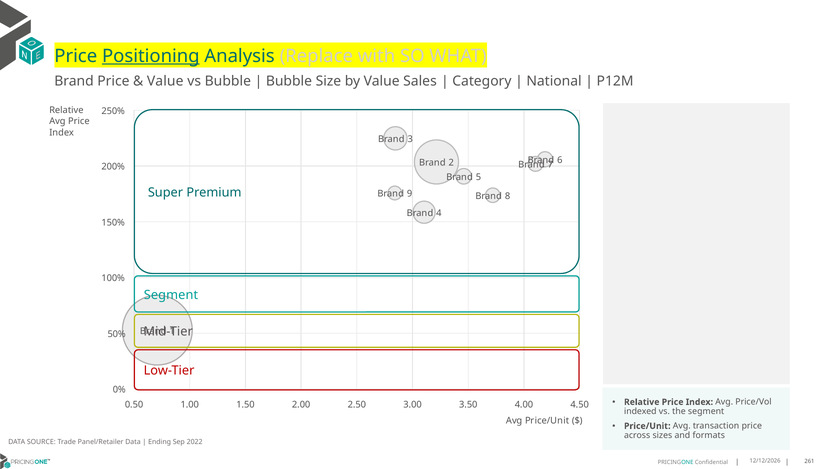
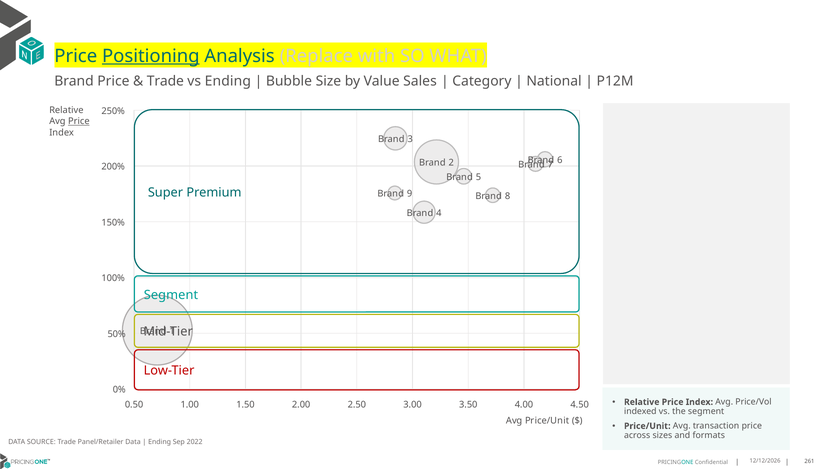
Value at (165, 81): Value -> Trade
vs Bubble: Bubble -> Ending
Price at (79, 122) underline: none -> present
